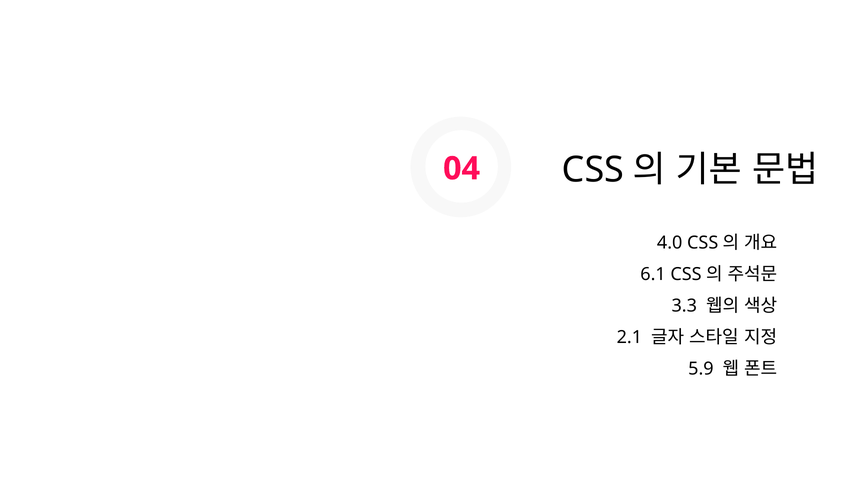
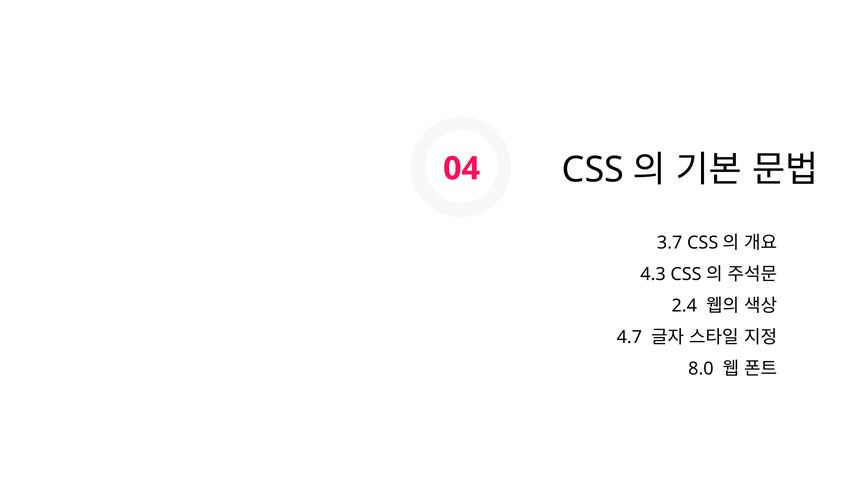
4.0: 4.0 -> 3.7
6.1: 6.1 -> 4.3
3.3: 3.3 -> 2.4
2.1: 2.1 -> 4.7
5.9: 5.9 -> 8.0
